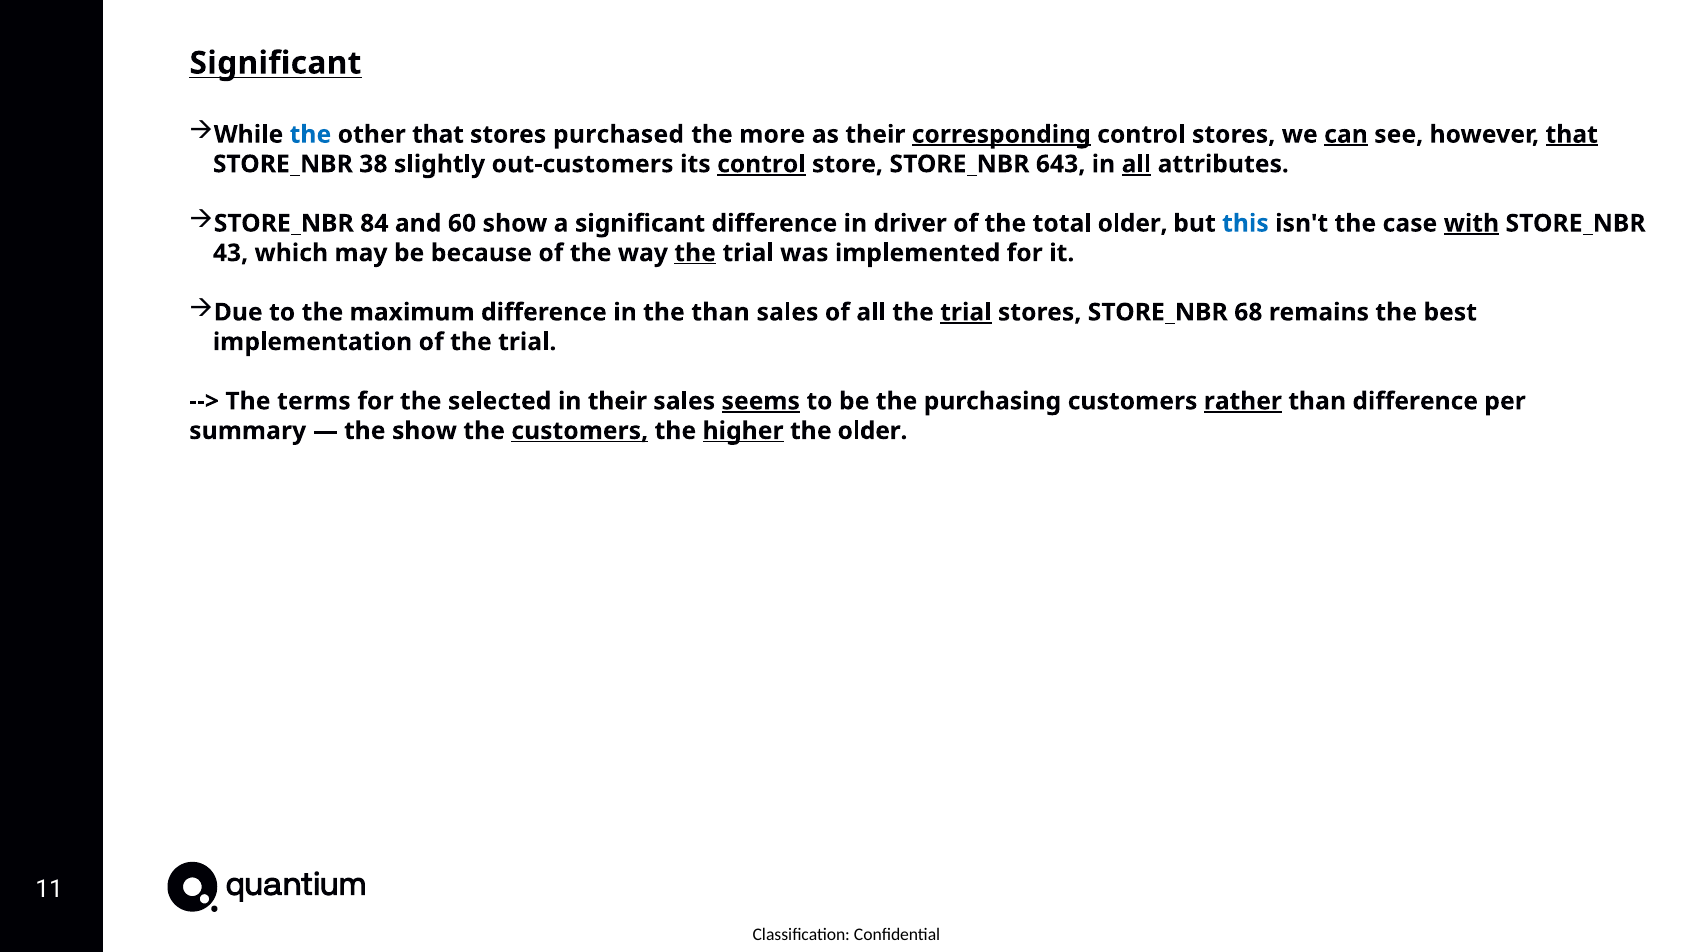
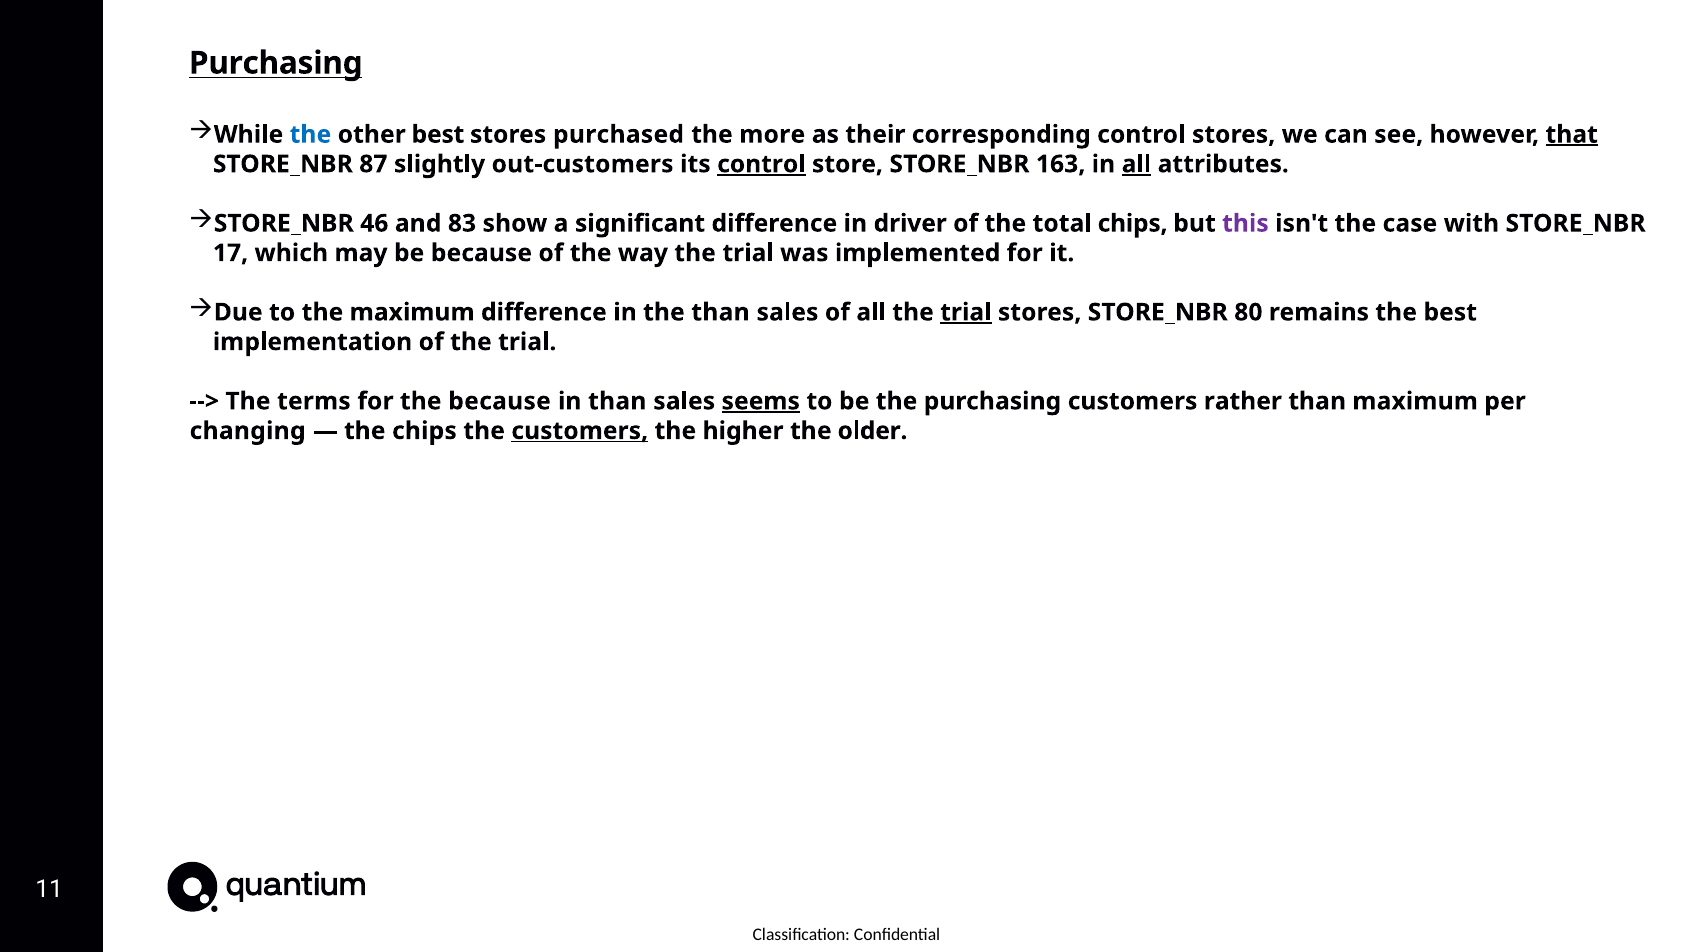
Significant at (275, 63): Significant -> Purchasing
other that: that -> best
corresponding underline: present -> none
can underline: present -> none
38: 38 -> 87
643: 643 -> 163
84: 84 -> 46
60: 60 -> 83
total older: older -> chips
this colour: blue -> purple
with underline: present -> none
43: 43 -> 17
the at (695, 253) underline: present -> none
68: 68 -> 80
the selected: selected -> because
in their: their -> than
rather underline: present -> none
than difference: difference -> maximum
summary: summary -> changing
the show: show -> chips
higher underline: present -> none
